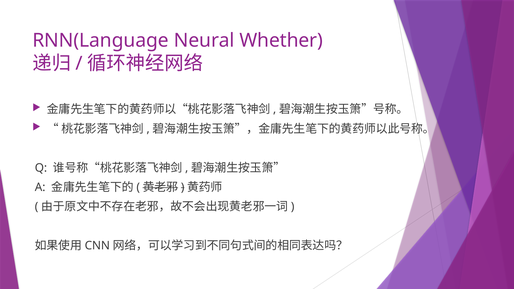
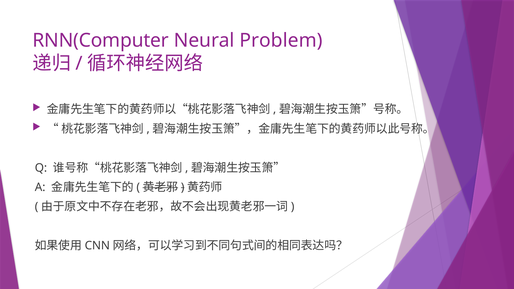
RNN(Language: RNN(Language -> RNN(Computer
Whether: Whether -> Problem
